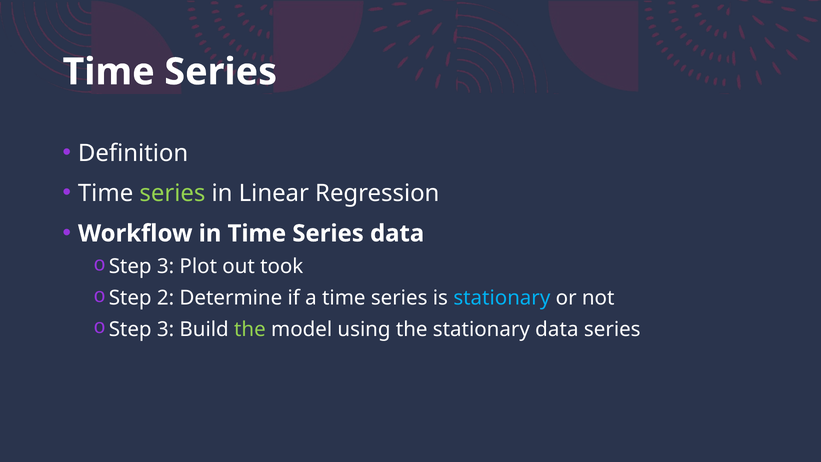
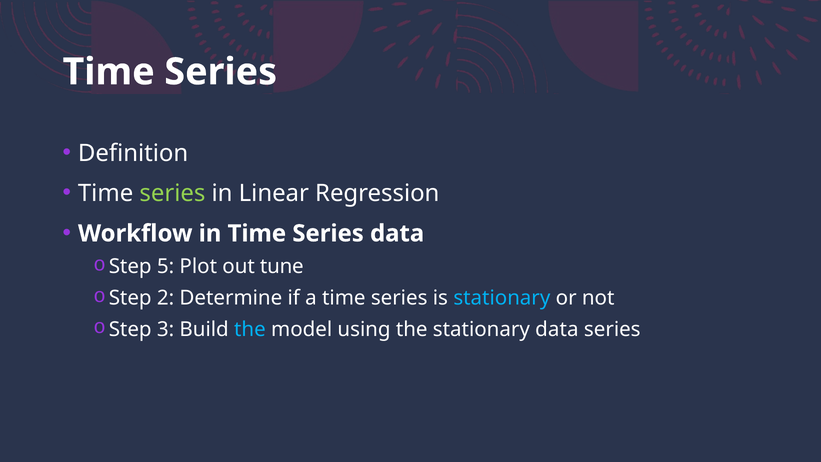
3 at (166, 267): 3 -> 5
took: took -> tune
the at (250, 329) colour: light green -> light blue
